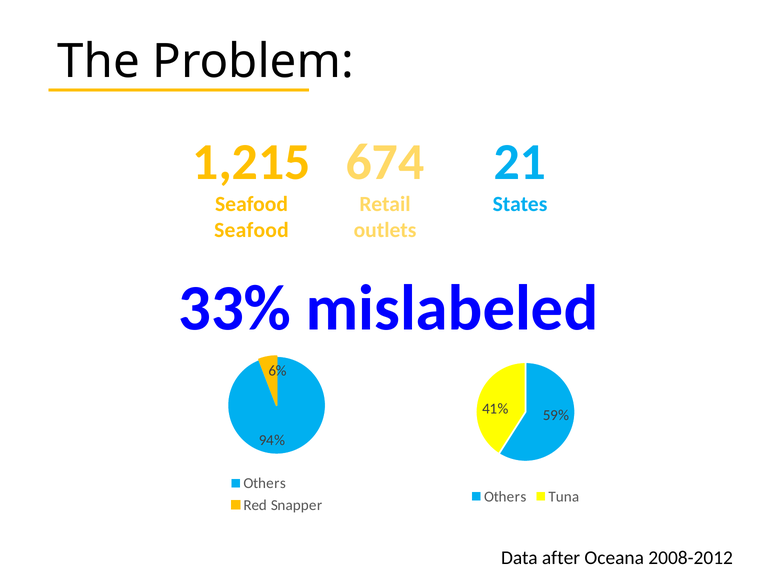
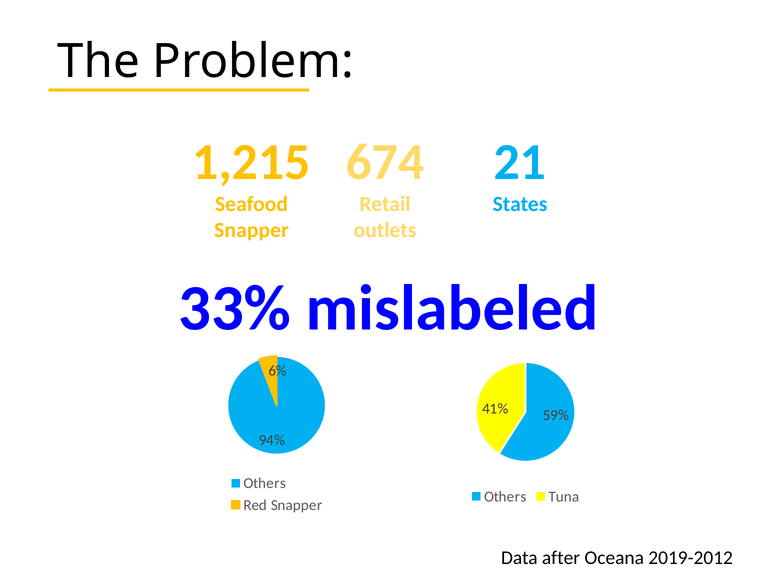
Seafood at (251, 230): Seafood -> Snapper
2008-2012: 2008-2012 -> 2019-2012
